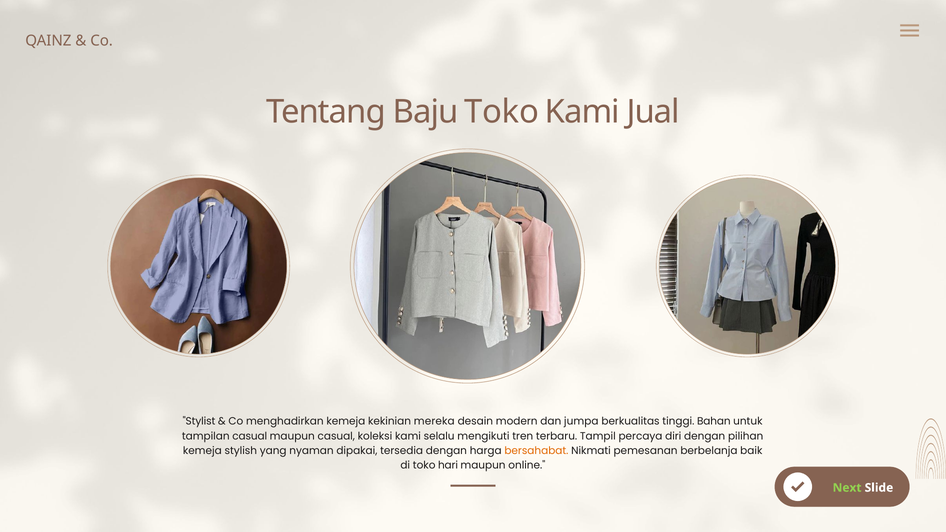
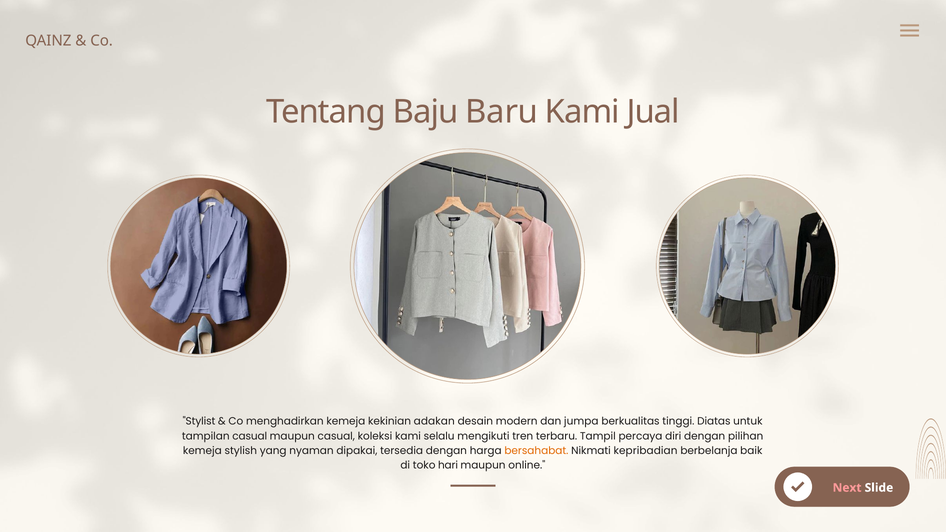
Baju Toko: Toko -> Baru
mereka: mereka -> adakan
Bahan: Bahan -> Diatas
pemesanan: pemesanan -> kepribadian
Next colour: light green -> pink
